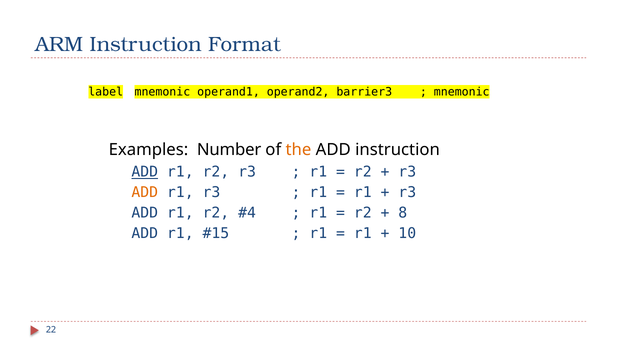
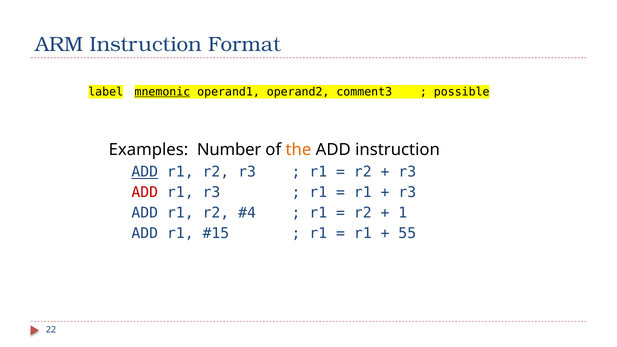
mnemonic at (162, 92) underline: none -> present
barrier3: barrier3 -> comment3
mnemonic at (462, 92): mnemonic -> possible
ADD at (145, 193) colour: orange -> red
8: 8 -> 1
10: 10 -> 55
